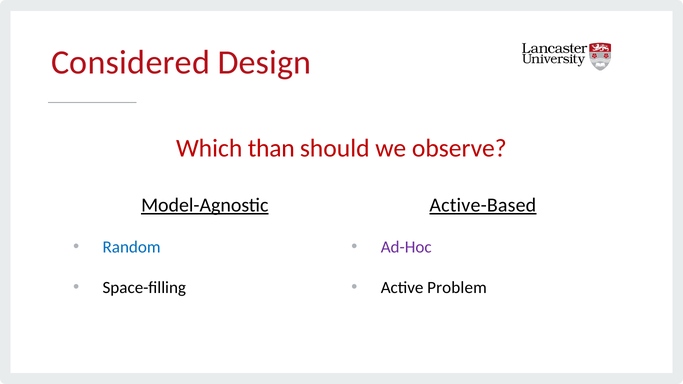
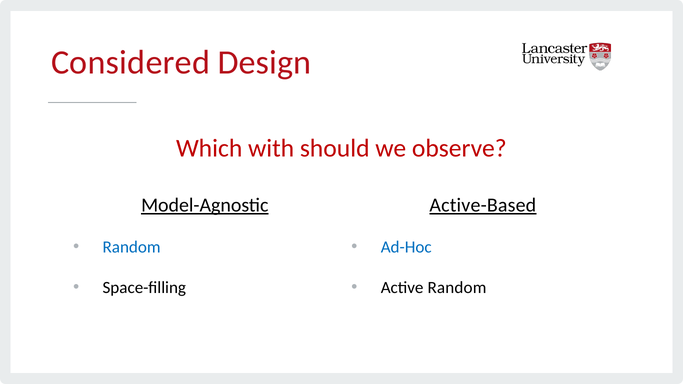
than: than -> with
Ad-Hoc colour: purple -> blue
Active Problem: Problem -> Random
